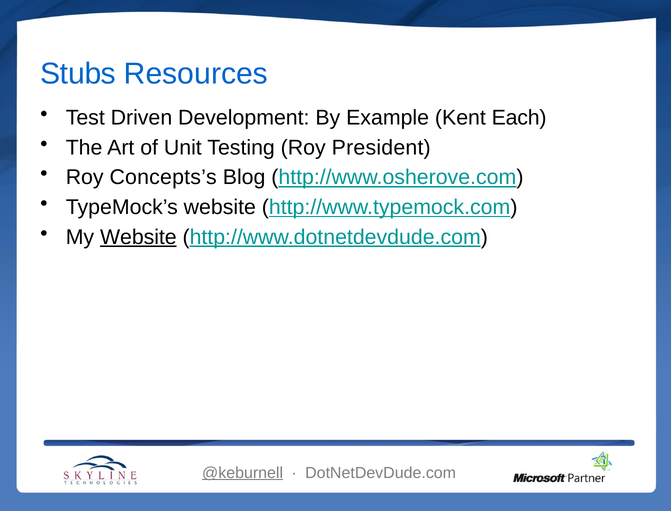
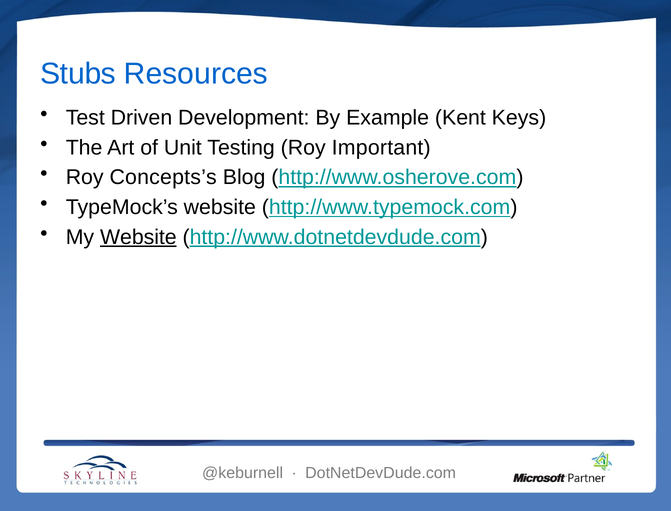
Each: Each -> Keys
President: President -> Important
@keburnell underline: present -> none
